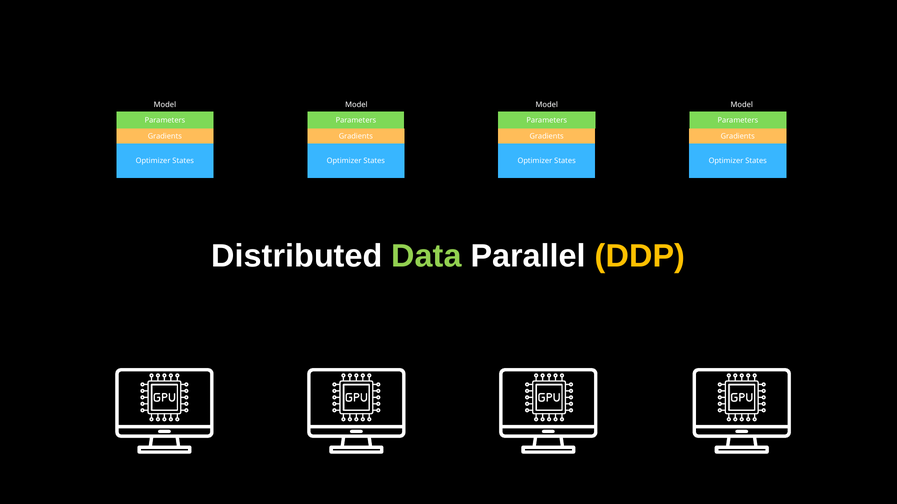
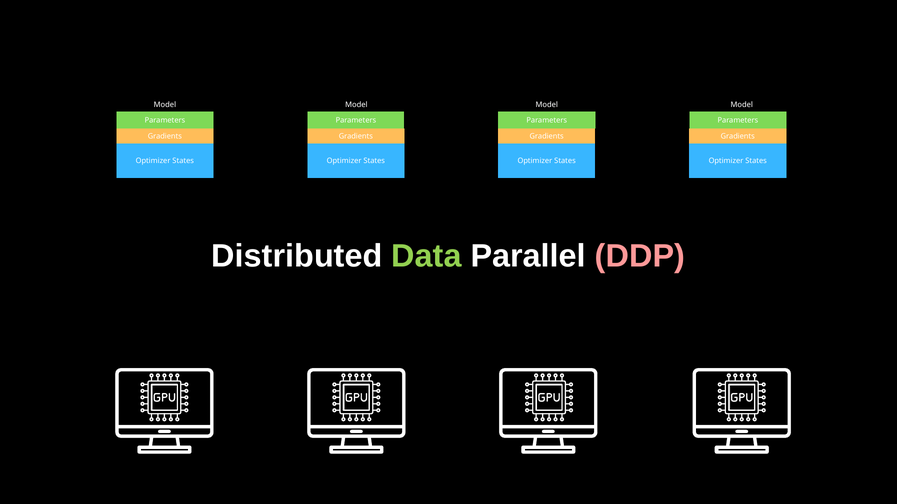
DDP colour: yellow -> pink
